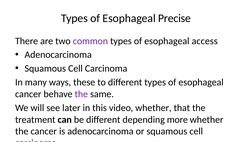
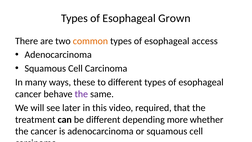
Precise: Precise -> Grown
common colour: purple -> orange
video whether: whether -> required
